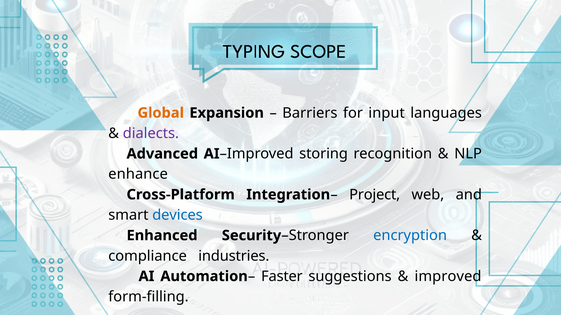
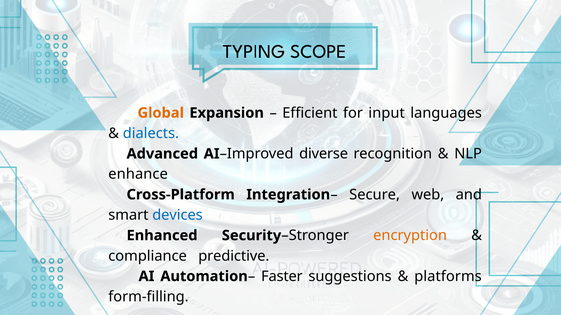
Barriers: Barriers -> Efficient
dialects colour: purple -> blue
storing: storing -> diverse
Project: Project -> Secure
encryption colour: blue -> orange
industries: industries -> predictive
improved at (448, 277): improved -> platforms
